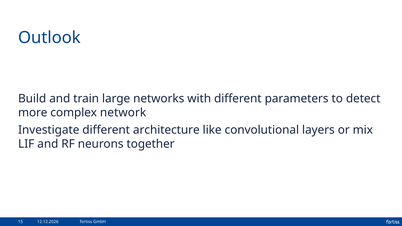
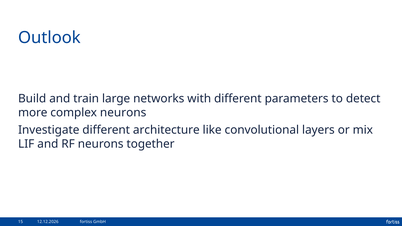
complex network: network -> neurons
